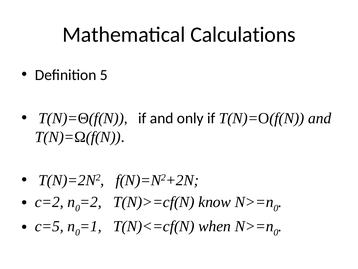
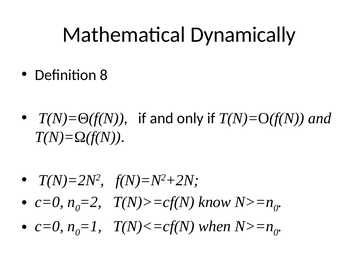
Calculations: Calculations -> Dynamically
5: 5 -> 8
c=2 at (49, 202): c=2 -> c=0
c=5 at (49, 226): c=5 -> c=0
